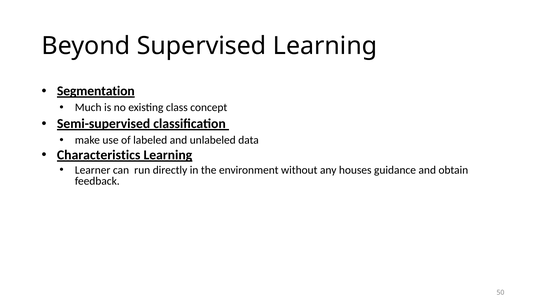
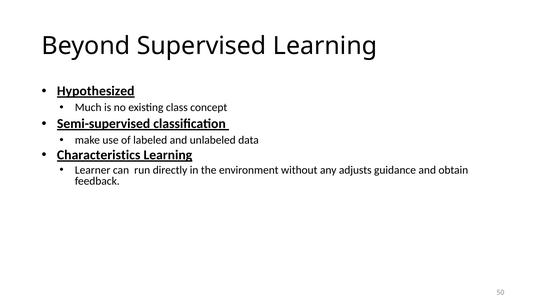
Segmentation: Segmentation -> Hypothesized
houses: houses -> adjusts
